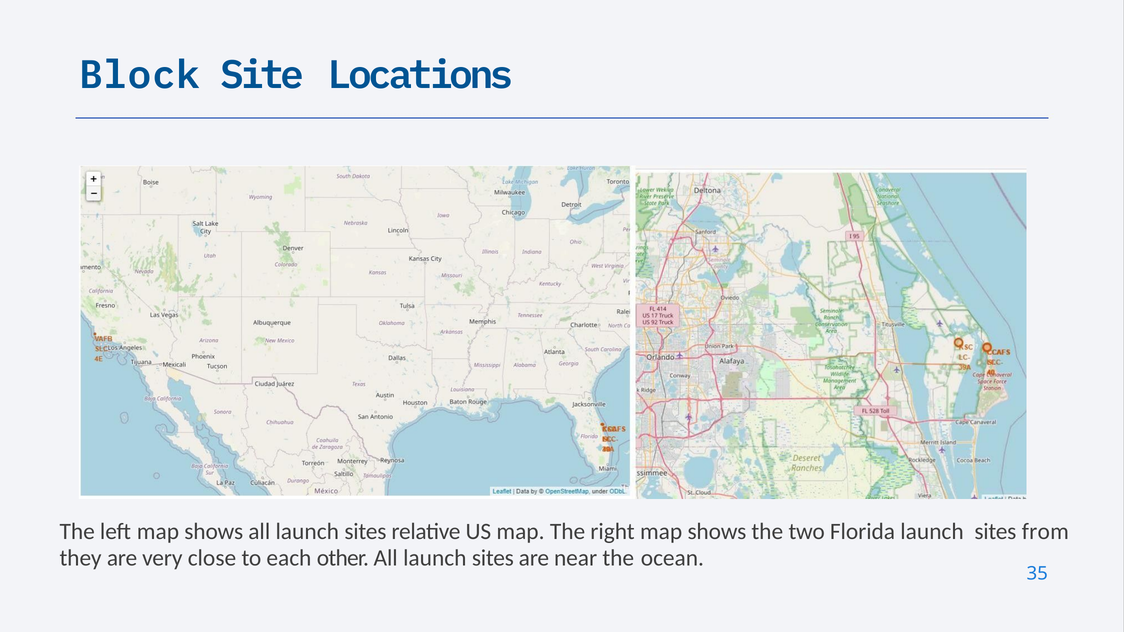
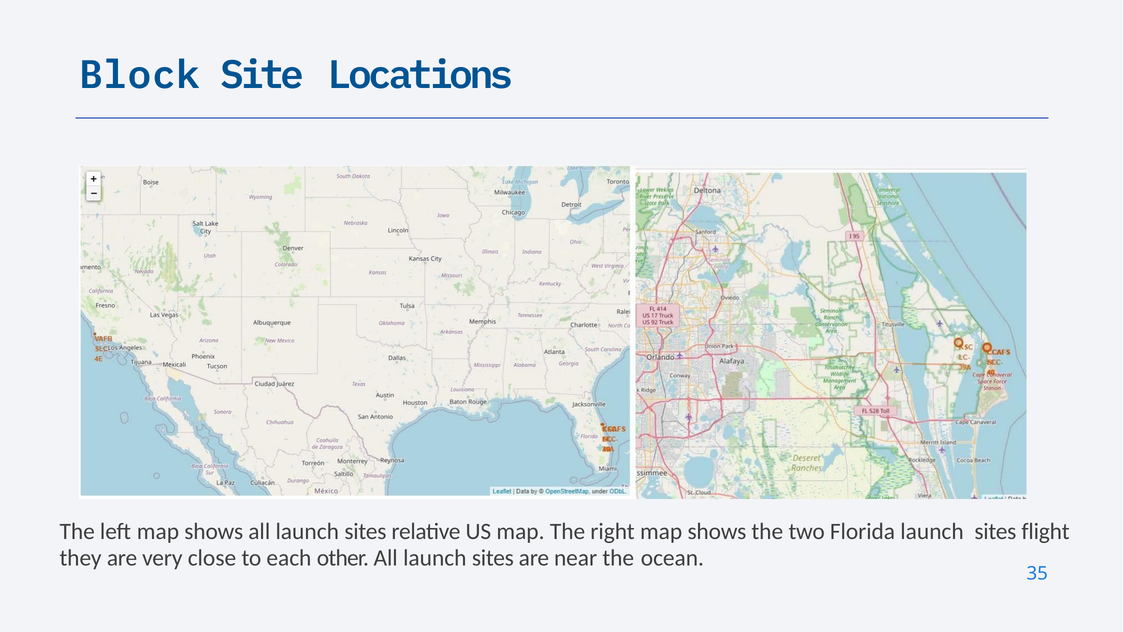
from: from -> flight
